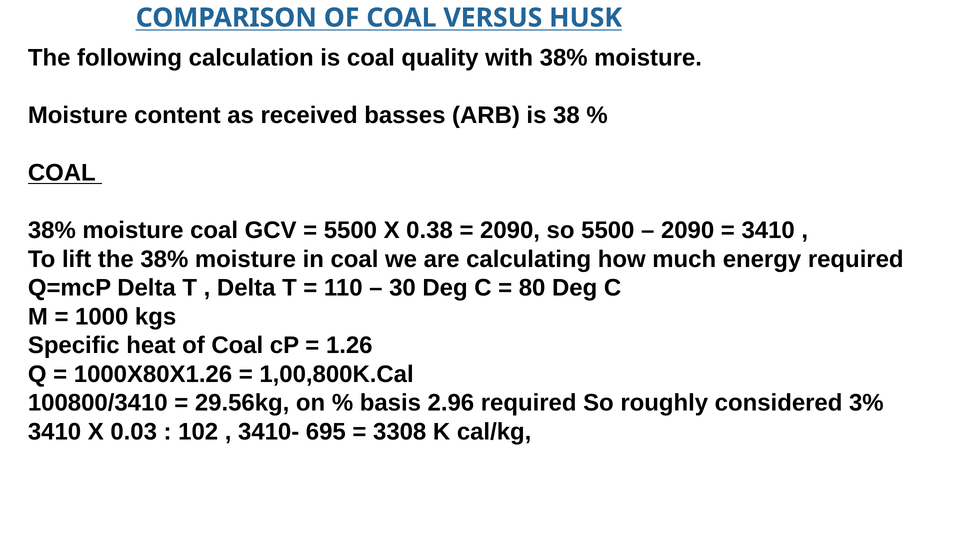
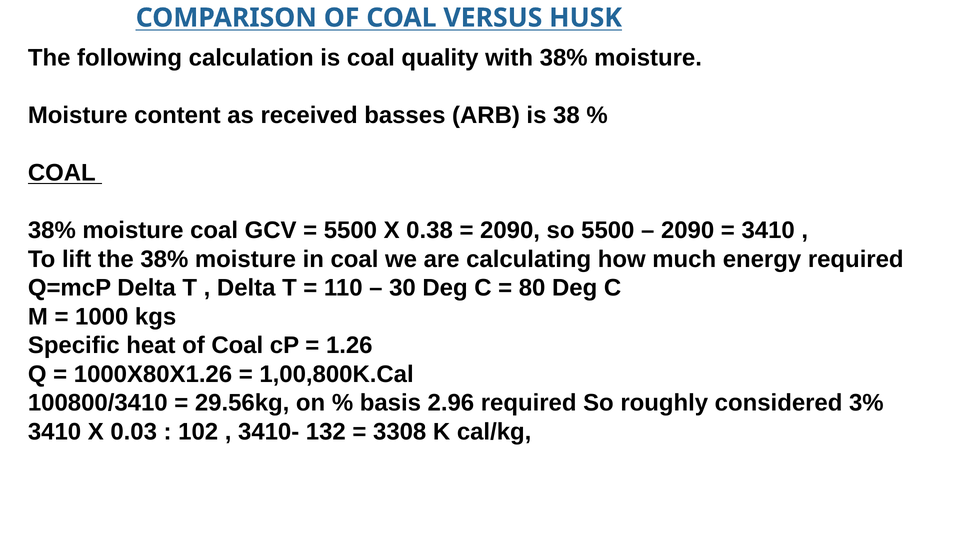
695: 695 -> 132
